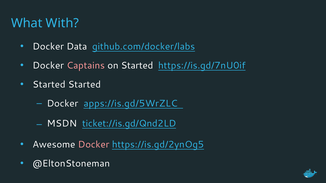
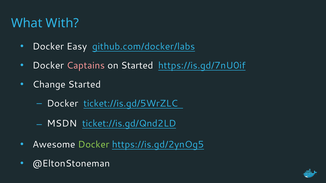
Data: Data -> Easy
Started at (49, 85): Started -> Change
apps://is.gd/5WrZLC: apps://is.gd/5WrZLC -> ticket://is.gd/5WrZLC
Docker at (94, 145) colour: pink -> light green
